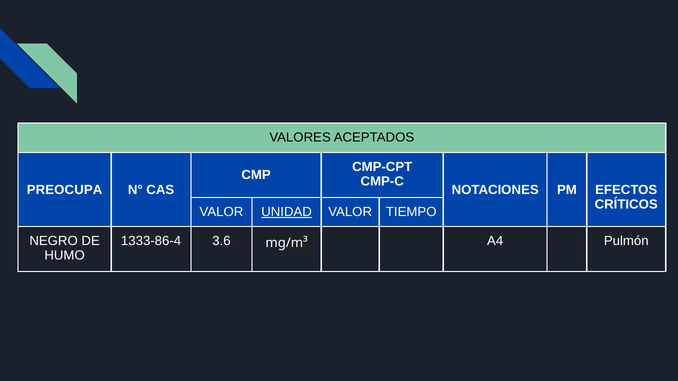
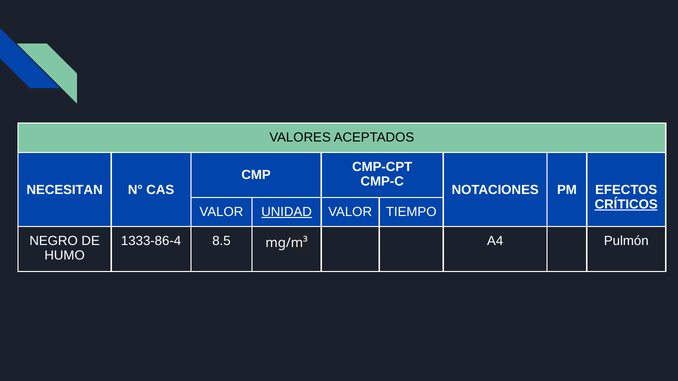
PREOCUPA: PREOCUPA -> NECESITAN
CRÍTICOS underline: none -> present
3.6: 3.6 -> 8.5
